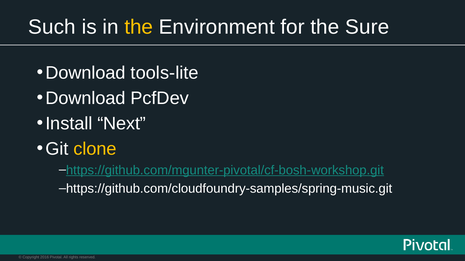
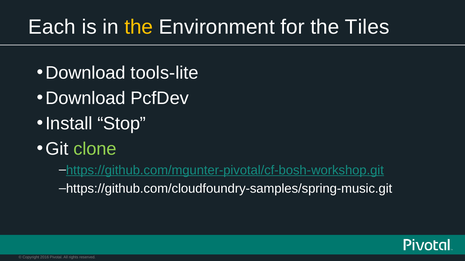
Such: Such -> Each
Sure: Sure -> Tiles
Next: Next -> Stop
clone colour: yellow -> light green
